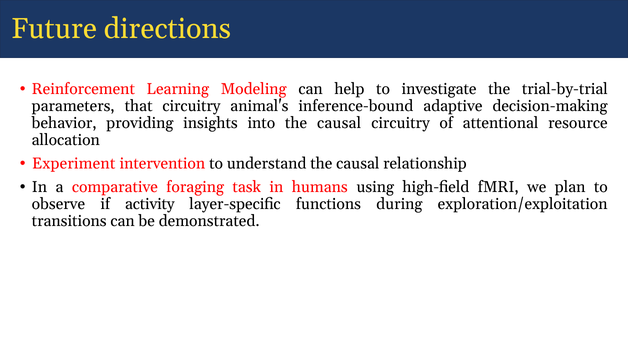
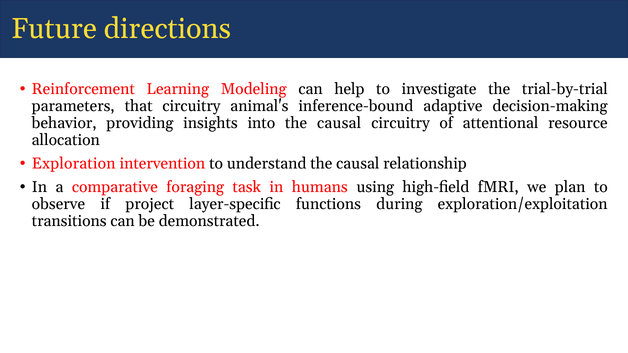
Experiment: Experiment -> Exploration
activity: activity -> project
